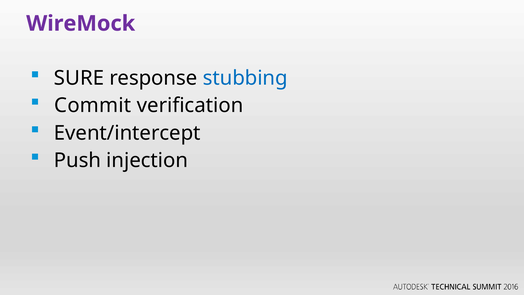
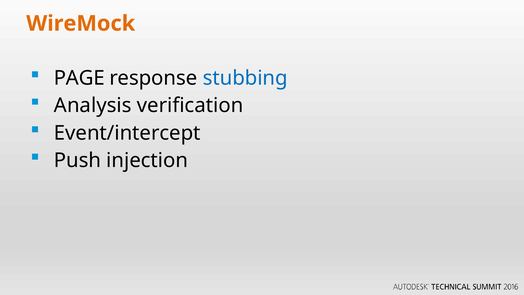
WireMock colour: purple -> orange
SURE: SURE -> PAGE
Commit: Commit -> Analysis
